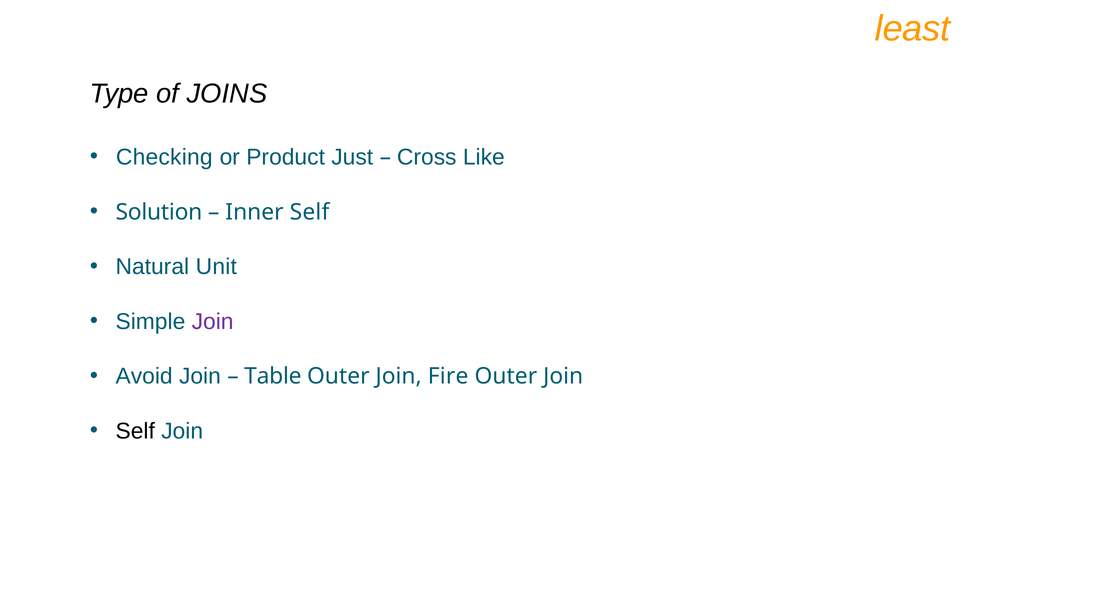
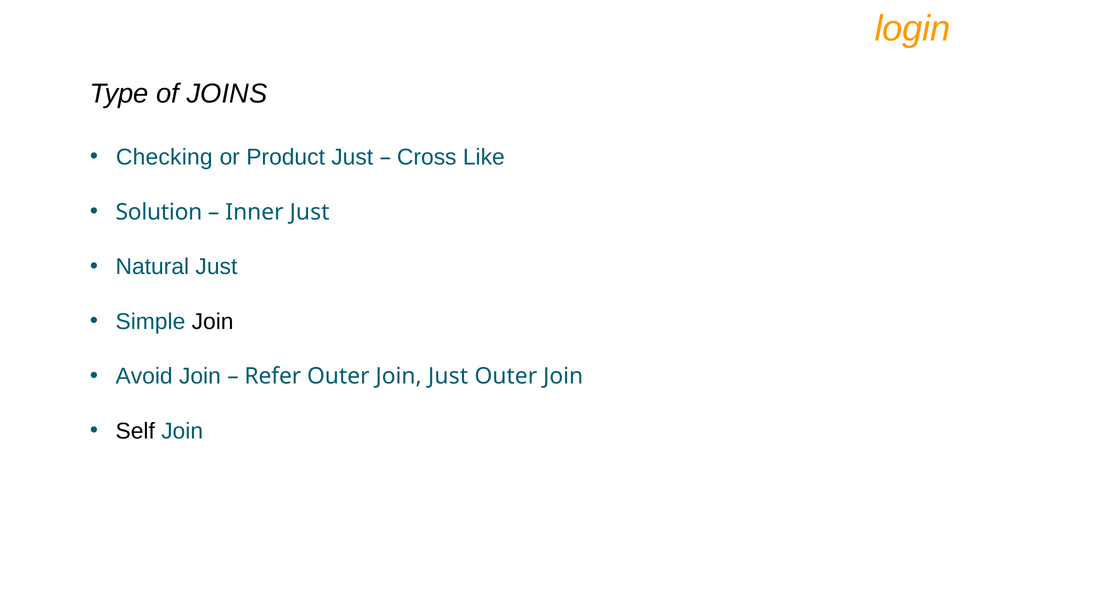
least: least -> login
Inner Self: Self -> Just
Natural Unit: Unit -> Just
Join at (213, 322) colour: purple -> black
Table: Table -> Refer
Join Fire: Fire -> Just
